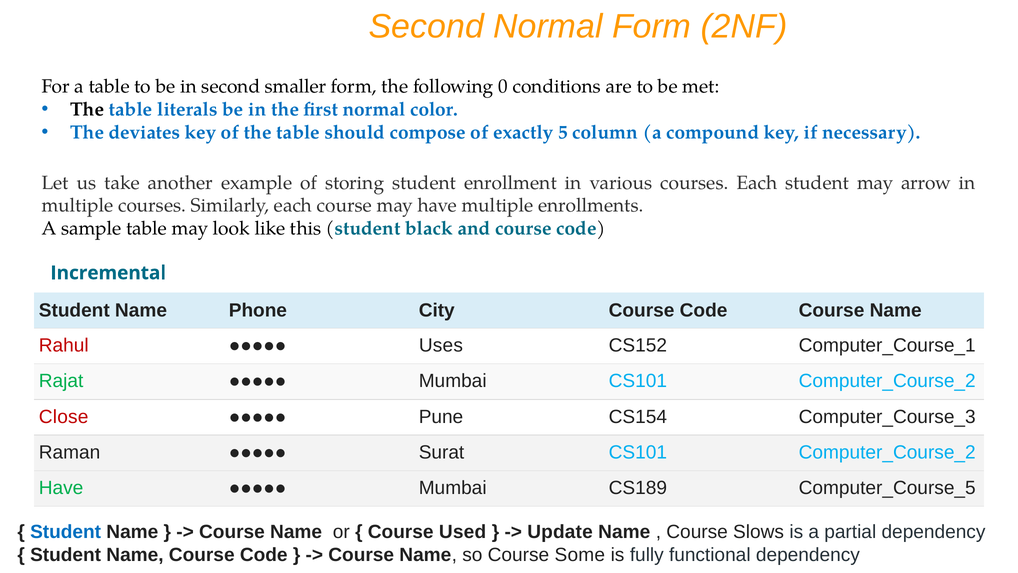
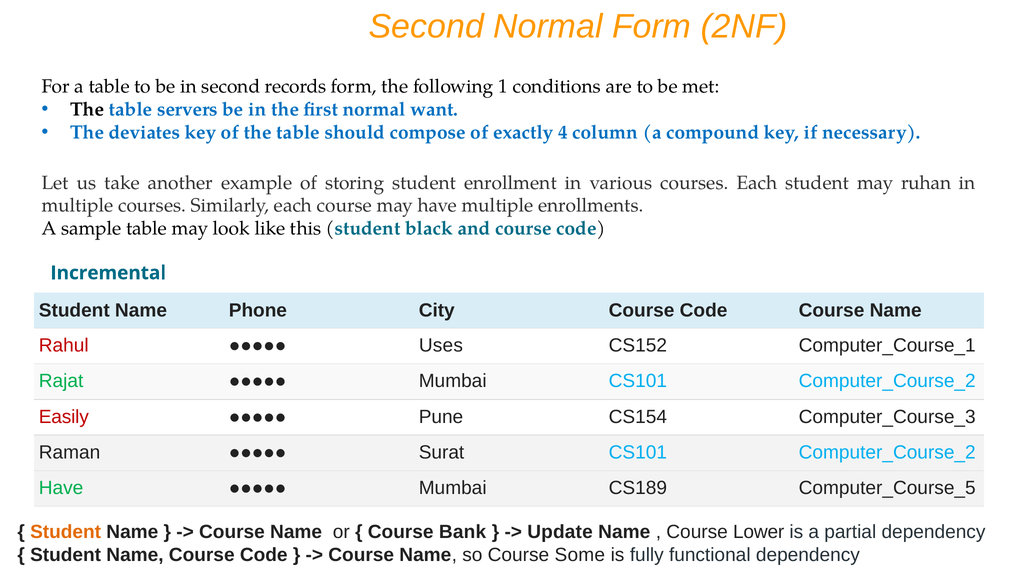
smaller: smaller -> records
0: 0 -> 1
literals: literals -> servers
color: color -> want
5: 5 -> 4
arrow: arrow -> ruhan
Close: Close -> Easily
Student at (66, 531) colour: blue -> orange
Used: Used -> Bank
Slows: Slows -> Lower
